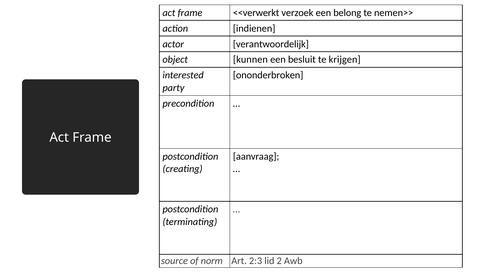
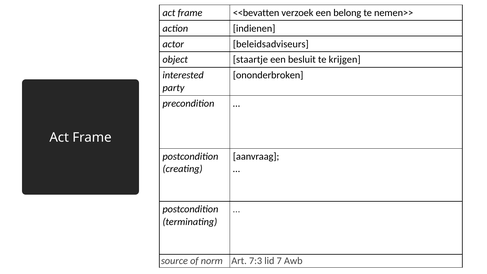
<<verwerkt: <<verwerkt -> <<bevatten
verantwoordelijk: verantwoordelijk -> beleidsadviseurs
kunnen: kunnen -> staartje
2:3: 2:3 -> 7:3
2: 2 -> 7
